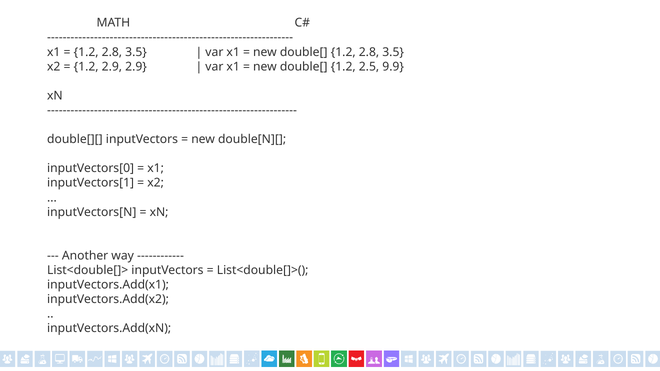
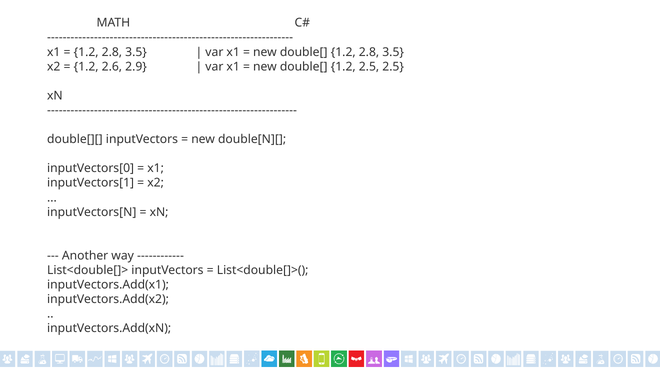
1.2 2.9: 2.9 -> 2.6
2.5 9.9: 9.9 -> 2.5
